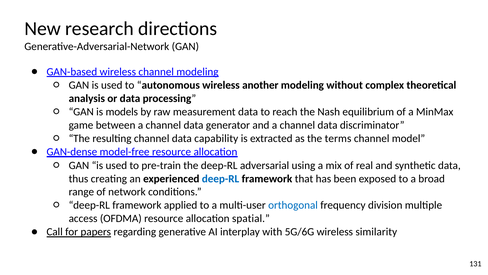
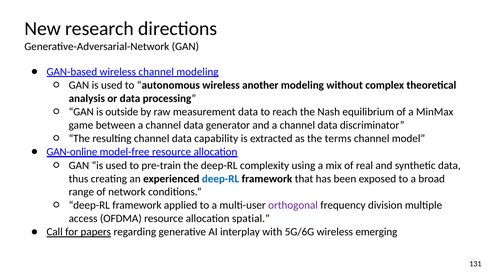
models: models -> outside
GAN-dense: GAN-dense -> GAN-online
adversarial: adversarial -> complexity
orthogonal colour: blue -> purple
similarity: similarity -> emerging
